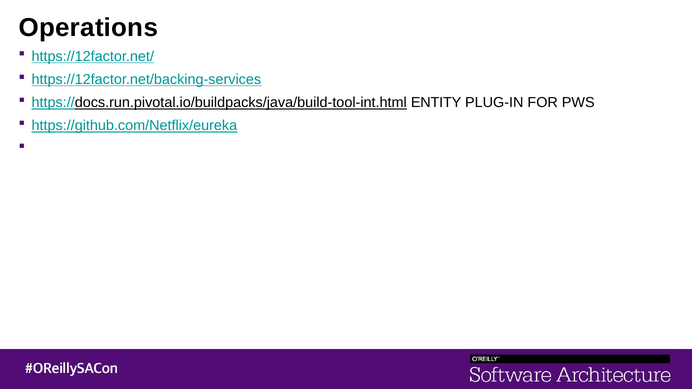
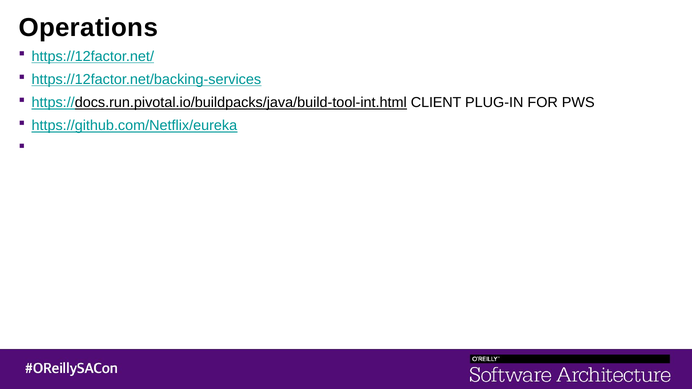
ENTITY: ENTITY -> CLIENT
